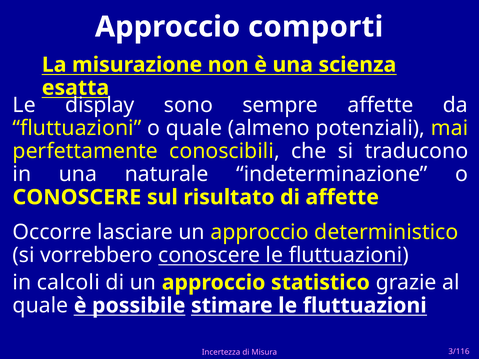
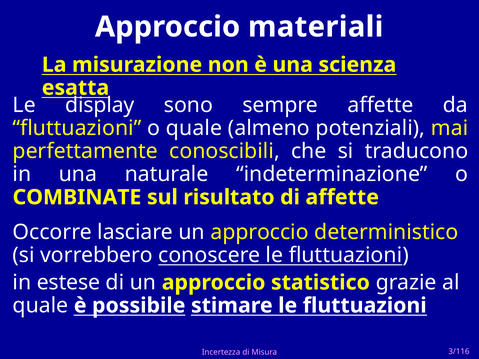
comporti: comporti -> materiali
CONOSCERE at (77, 197): CONOSCERE -> COMBINATE
calcoli: calcoli -> estese
